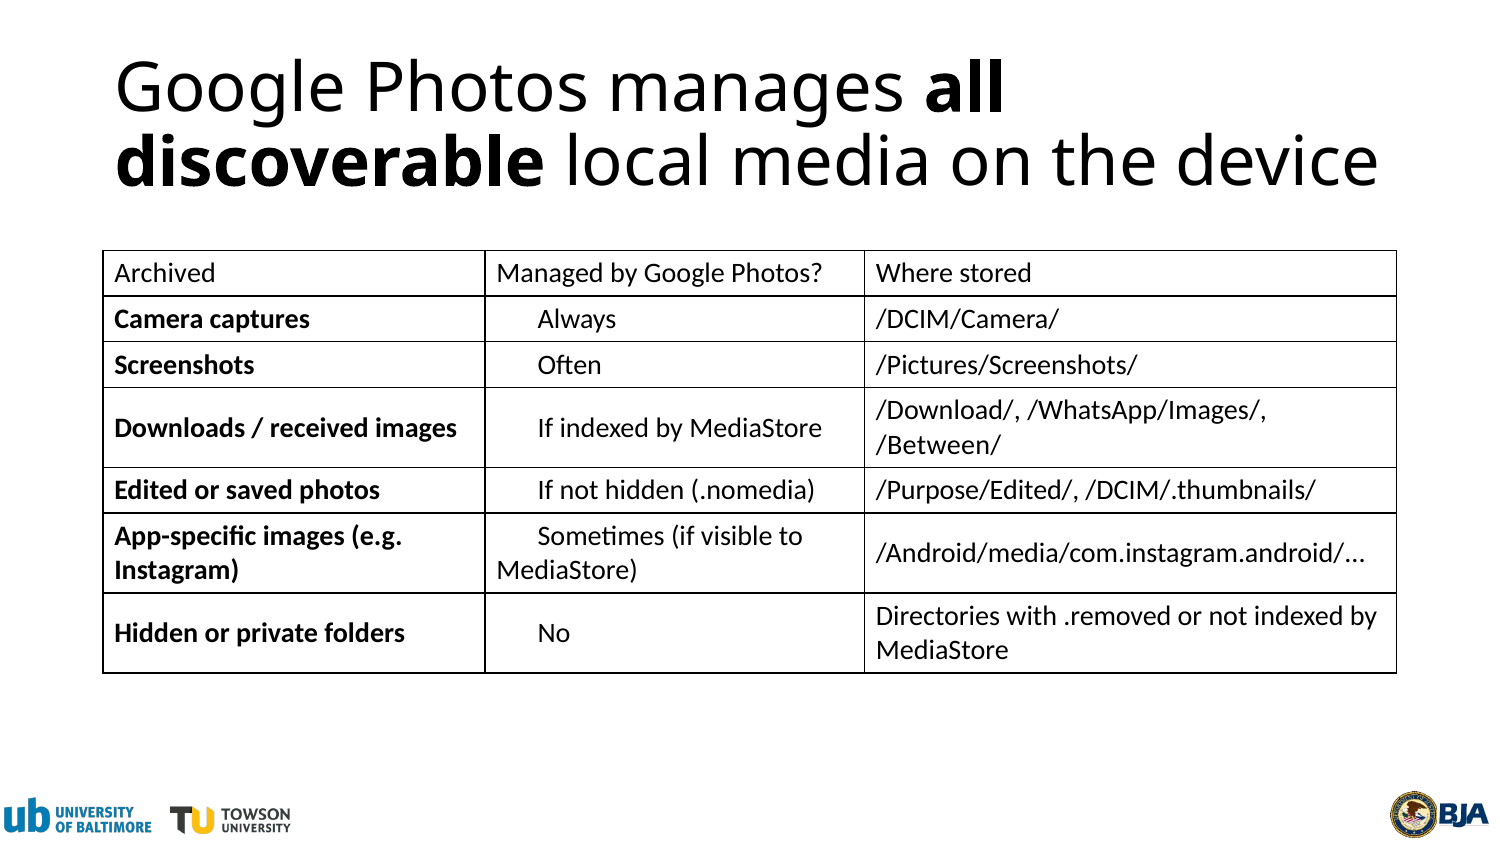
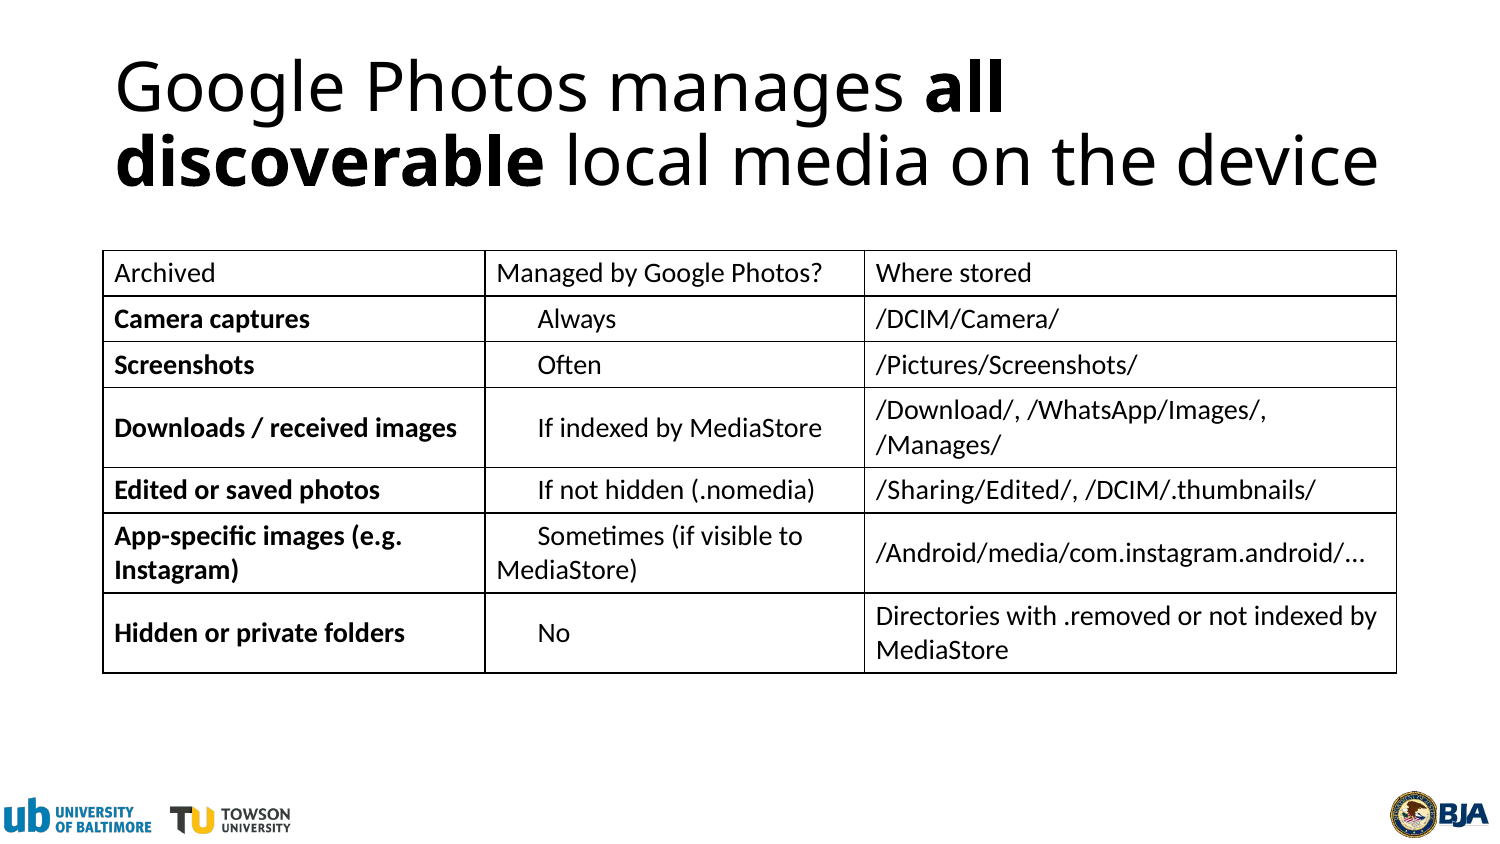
/Between/: /Between/ -> /Manages/
/Purpose/Edited/: /Purpose/Edited/ -> /Sharing/Edited/
